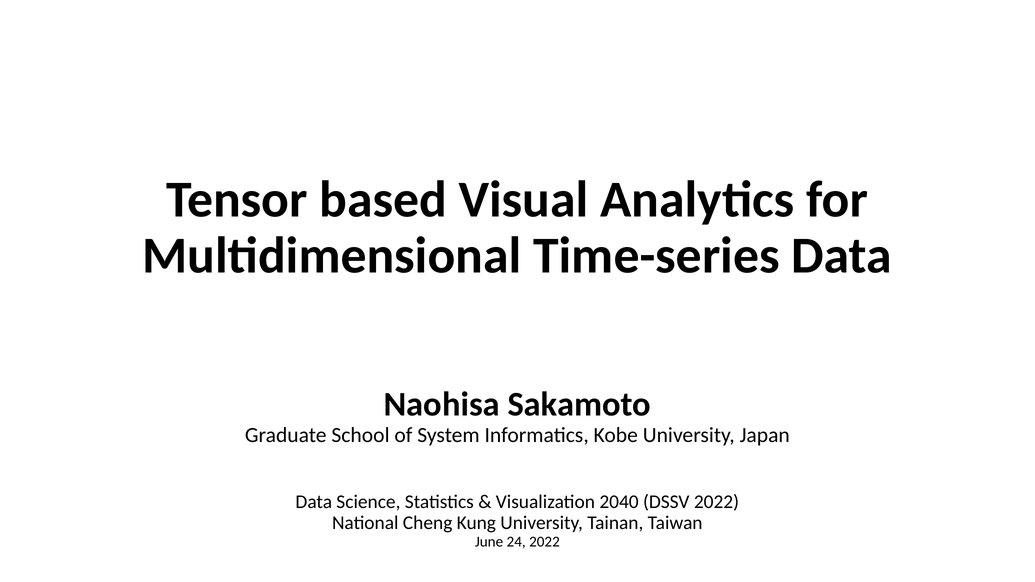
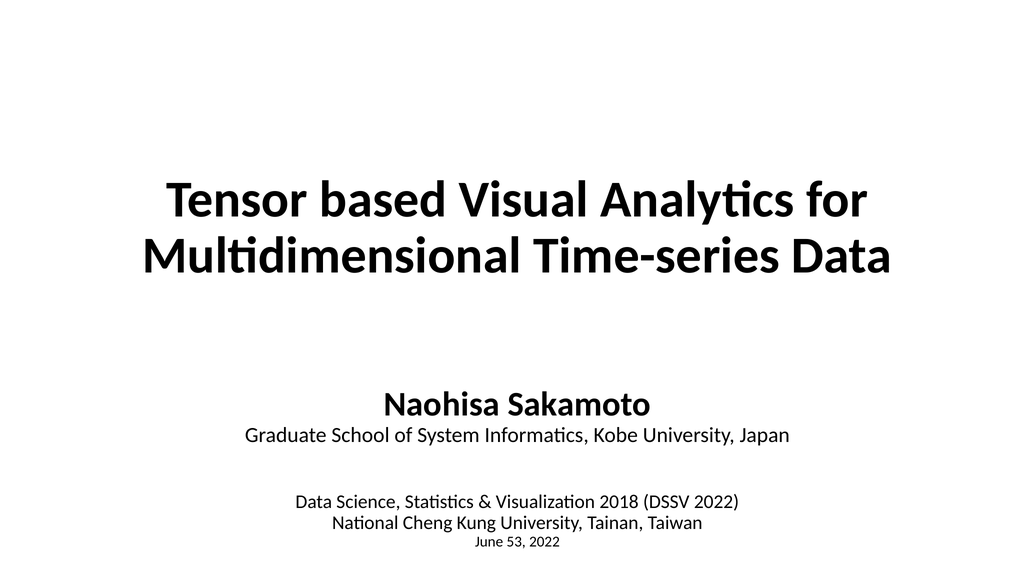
2040: 2040 -> 2018
24: 24 -> 53
